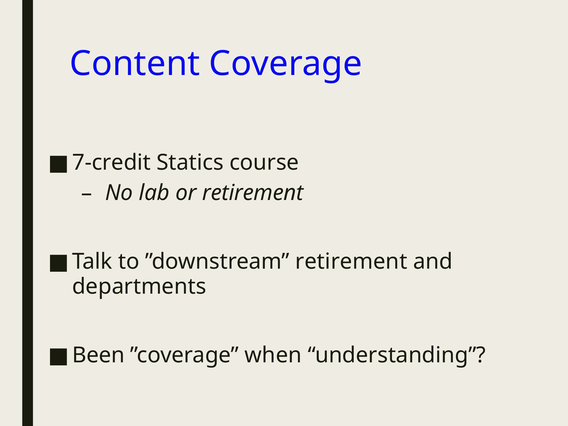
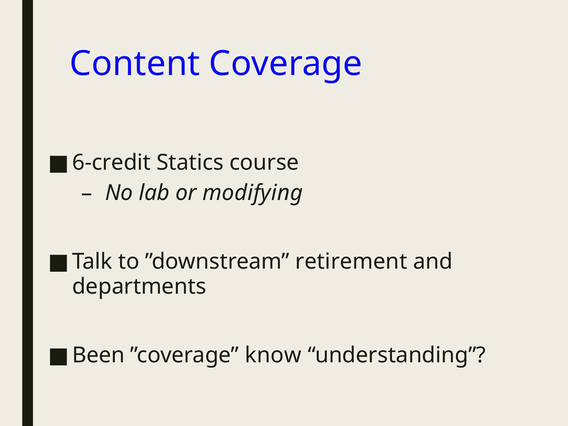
7-credit: 7-credit -> 6-credit
or retirement: retirement -> modifying
when: when -> know
